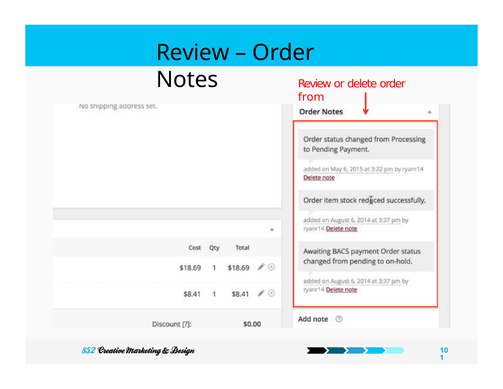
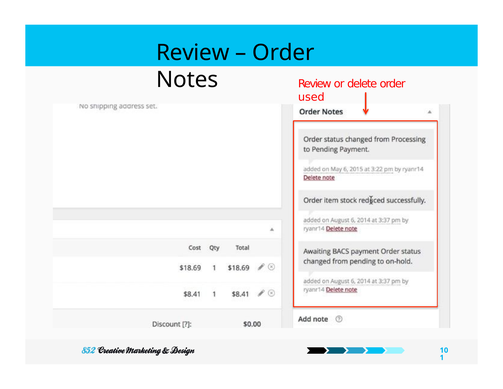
from: from -> used
